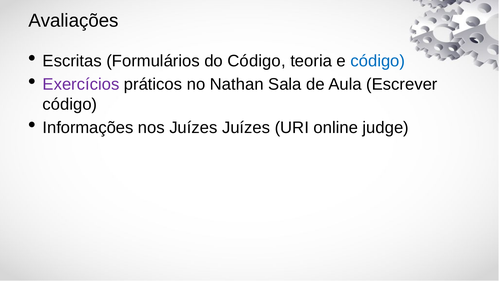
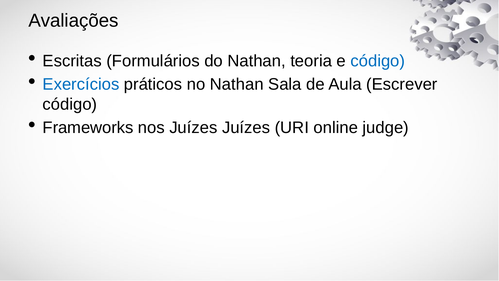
do Código: Código -> Nathan
Exercícios colour: purple -> blue
Informações: Informações -> Frameworks
